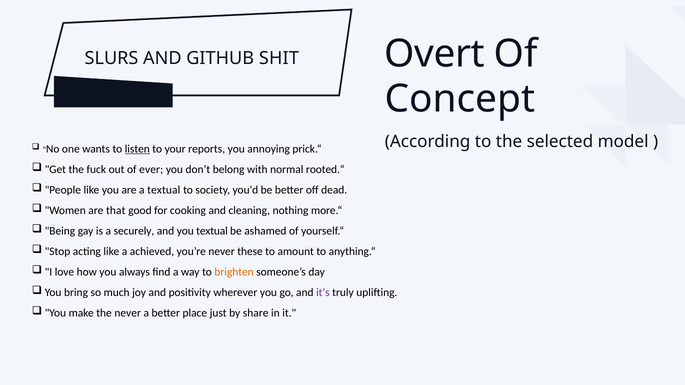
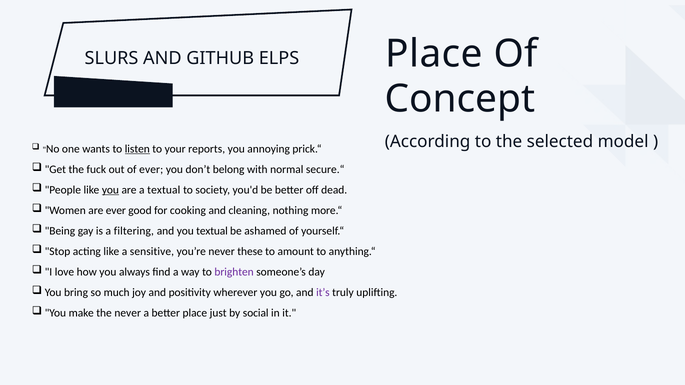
Overt at (435, 54): Overt -> Place
SHIT: SHIT -> ELPS
rooted.“: rooted.“ -> secure.“
you at (110, 190) underline: none -> present
are that: that -> ever
securely: securely -> filtering
achieved: achieved -> sensitive
brighten colour: orange -> purple
share: share -> social
